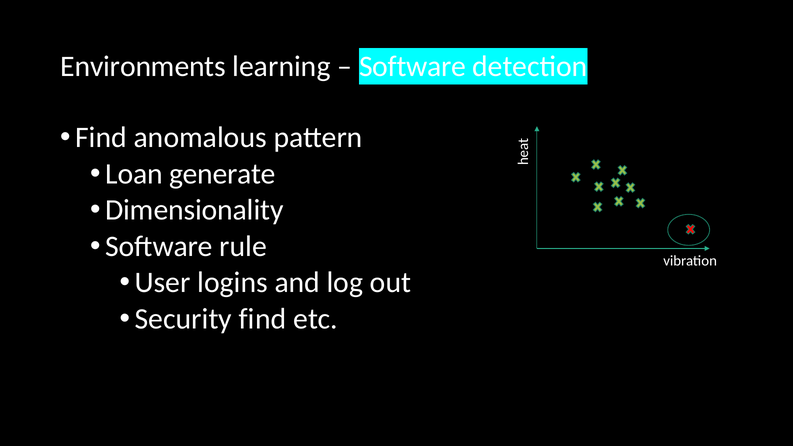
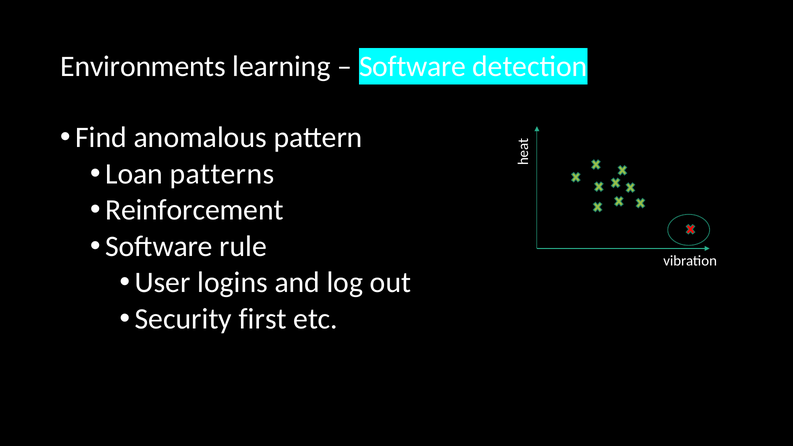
generate: generate -> patterns
Dimensionality: Dimensionality -> Reinforcement
Security find: find -> first
